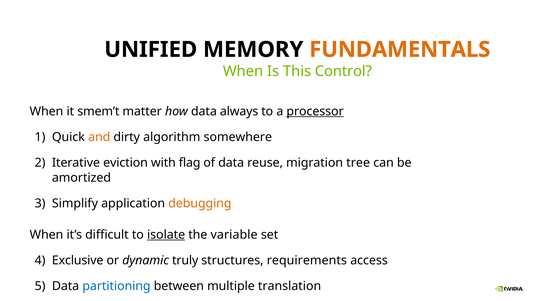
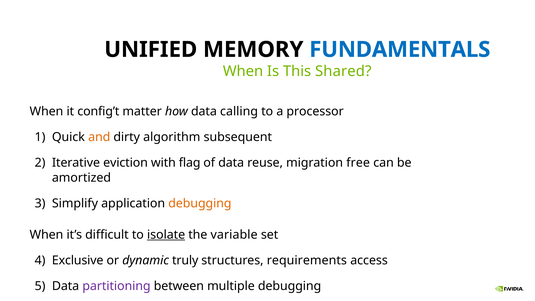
FUNDAMENTALS colour: orange -> blue
Control: Control -> Shared
smem’t: smem’t -> config’t
always: always -> calling
processor underline: present -> none
somewhere: somewhere -> subsequent
tree: tree -> free
partitioning colour: blue -> purple
multiple translation: translation -> debugging
